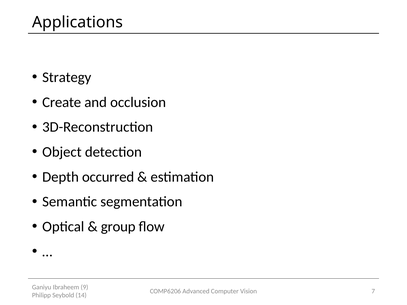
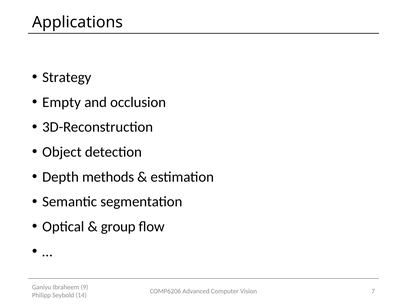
Create: Create -> Empty
occurred: occurred -> methods
